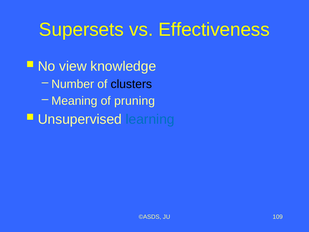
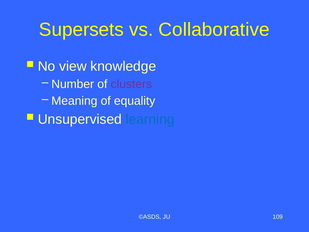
Effectiveness: Effectiveness -> Collaborative
clusters colour: black -> purple
pruning: pruning -> equality
